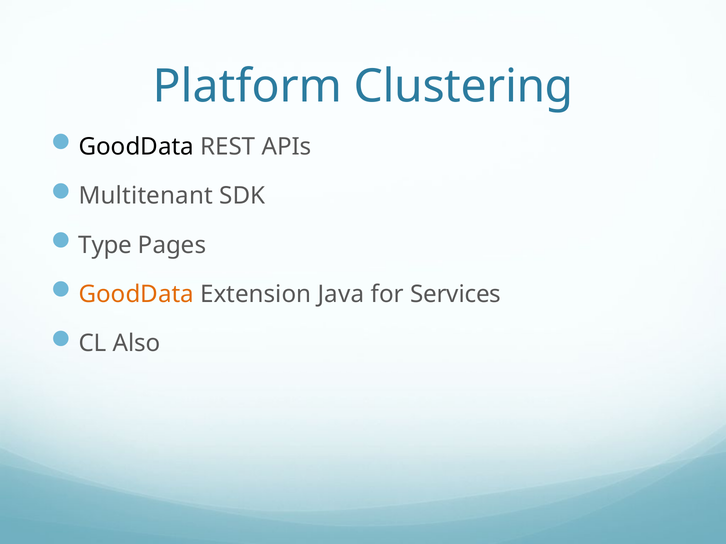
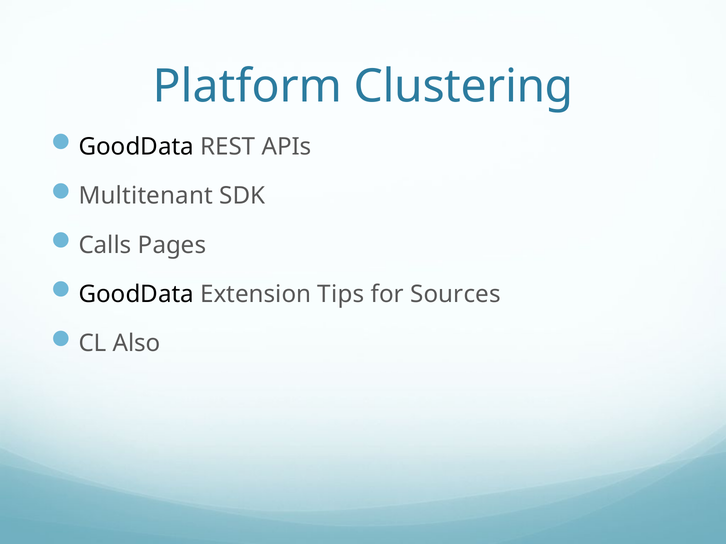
Type: Type -> Calls
GoodData at (136, 295) colour: orange -> black
Java: Java -> Tips
Services: Services -> Sources
